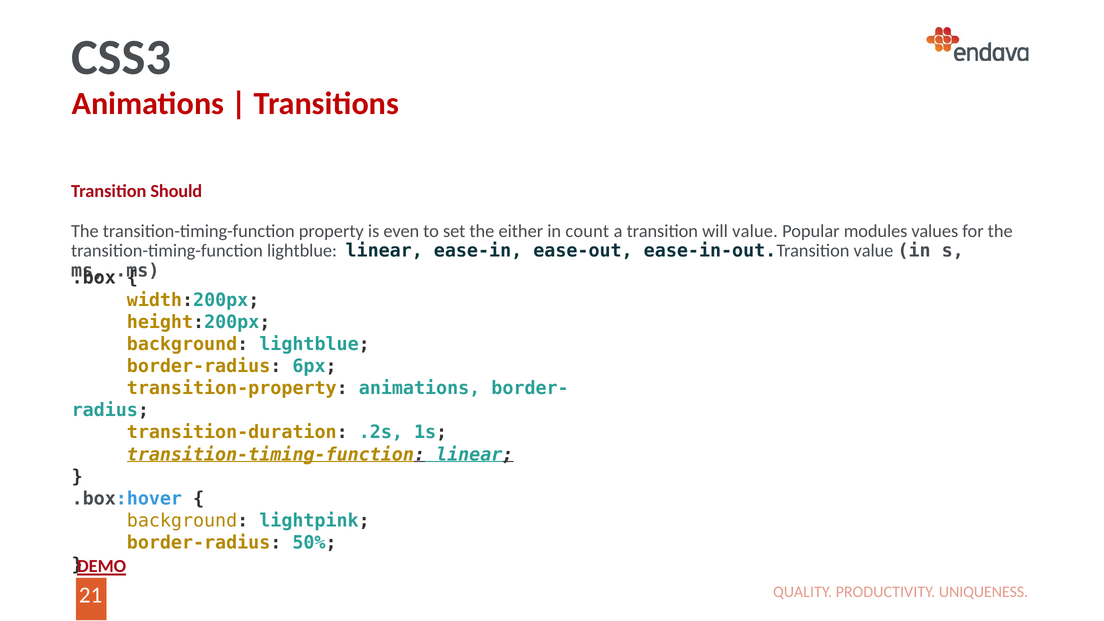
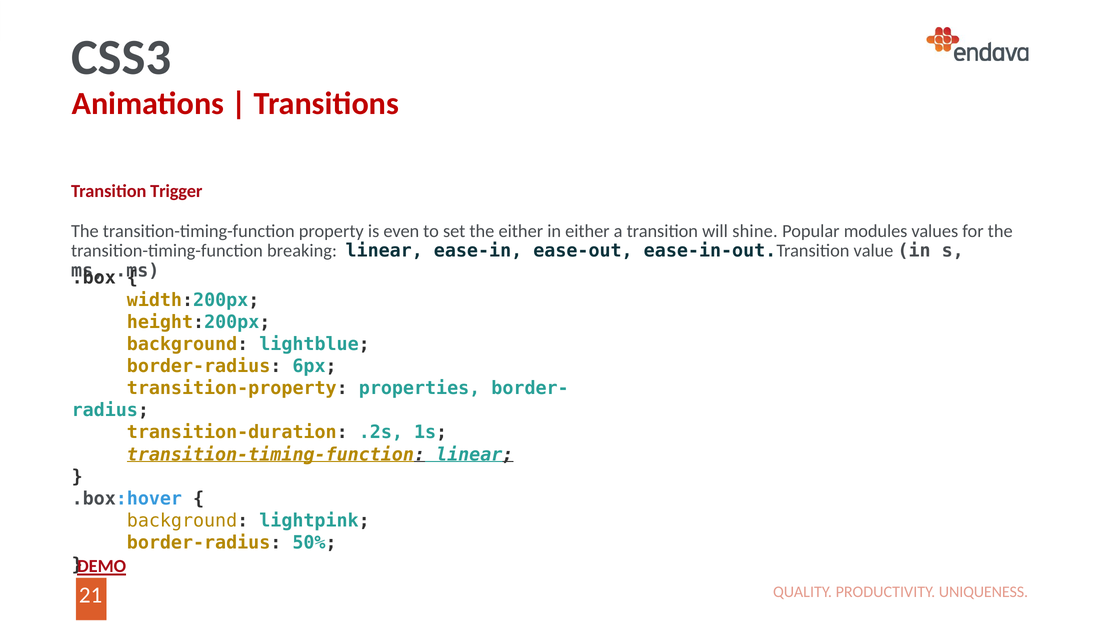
Should: Should -> Trigger
in count: count -> either
will value: value -> shine
transition-timing-function lightblue: lightblue -> breaking
transition-property animations: animations -> properties
